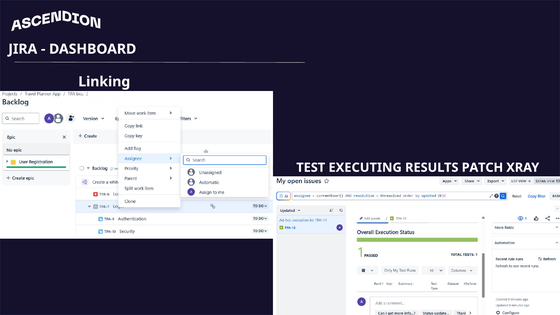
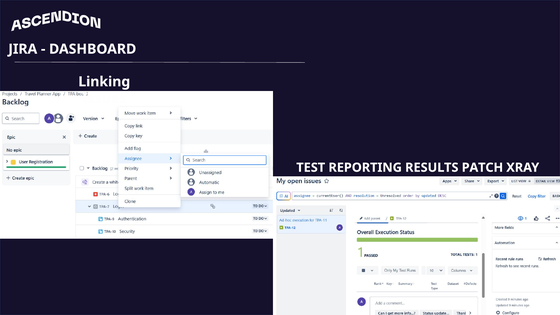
EXECUTING: EXECUTING -> REPORTING
